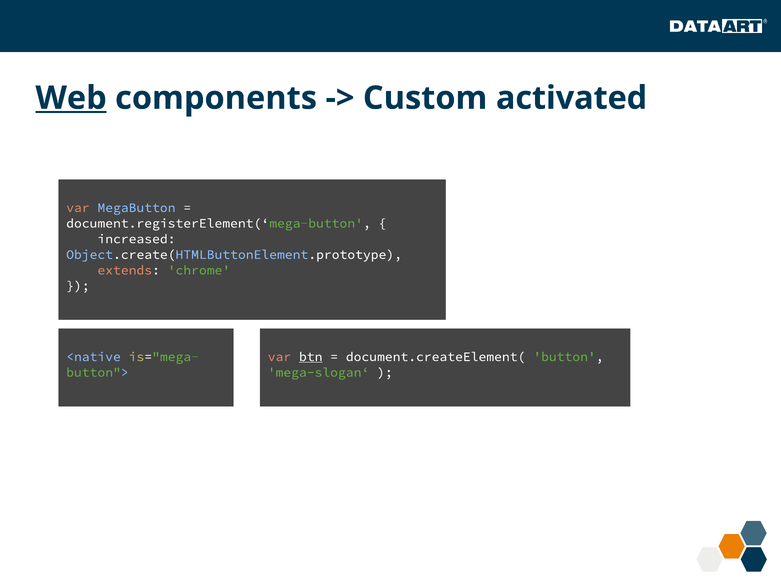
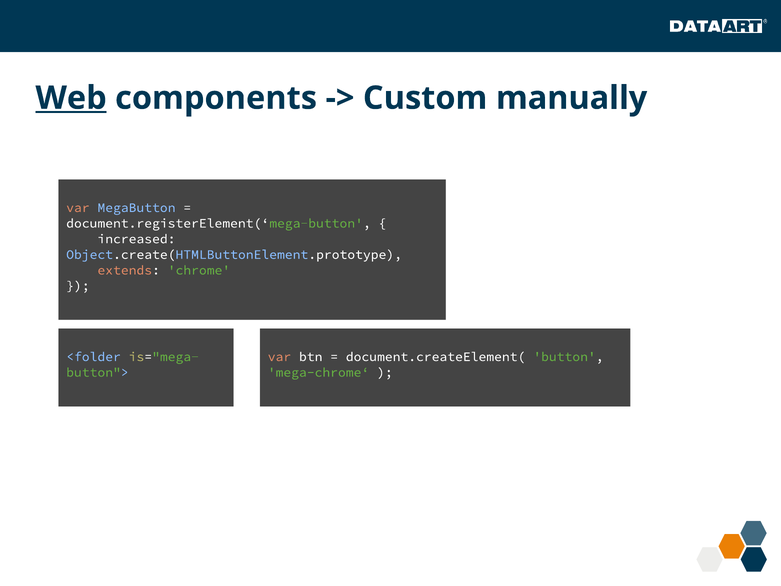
activated: activated -> manually
<native: <native -> <folder
btn underline: present -> none
mega-slogan‘: mega-slogan‘ -> mega-chrome‘
